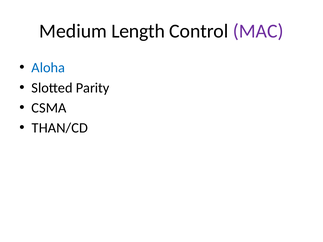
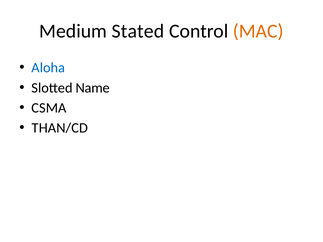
Length: Length -> Stated
MAC colour: purple -> orange
Parity: Parity -> Name
